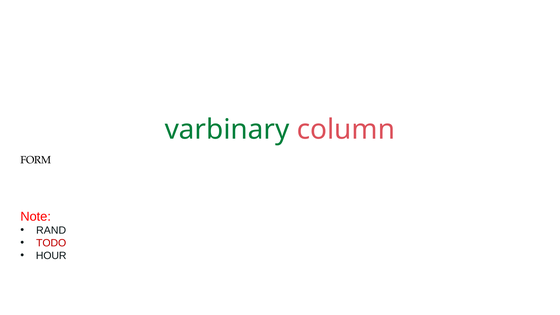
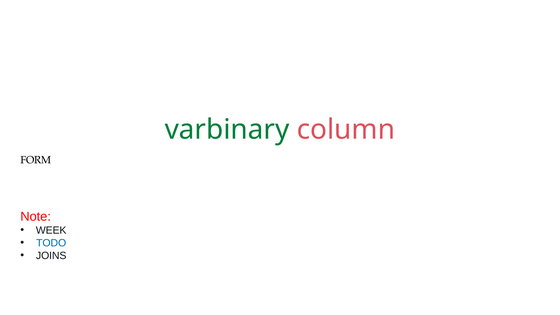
RAND: RAND -> WEEK
TODO colour: red -> blue
HOUR: HOUR -> JOINS
